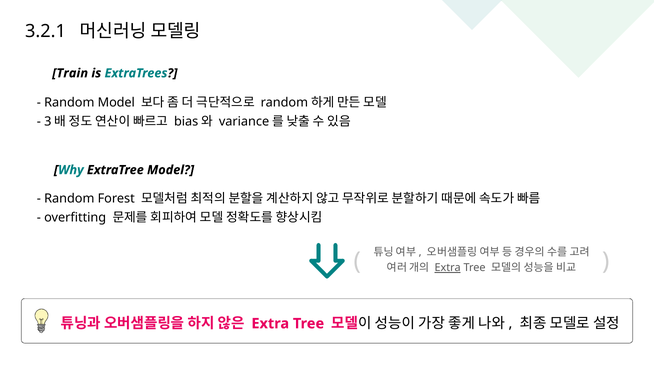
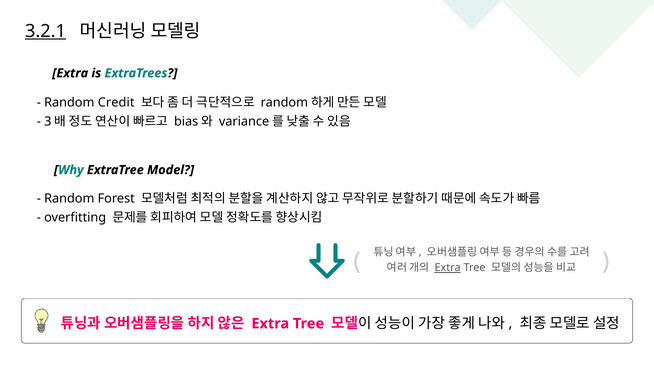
3.2.1 underline: none -> present
Train at (70, 73): Train -> Extra
Random Model: Model -> Credit
